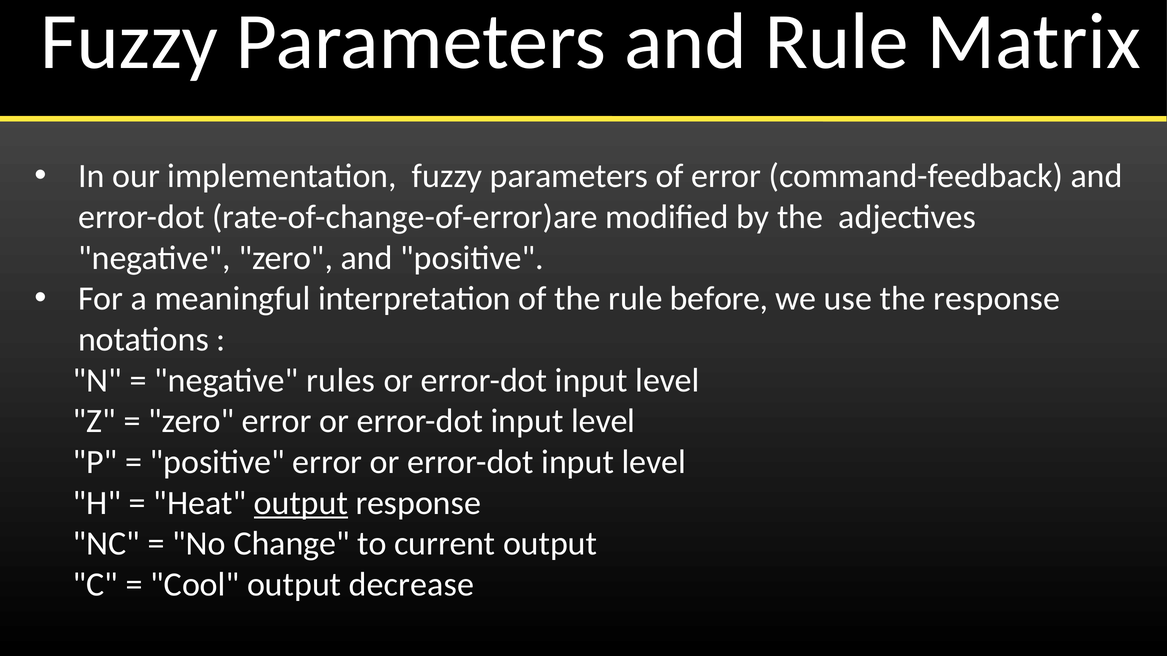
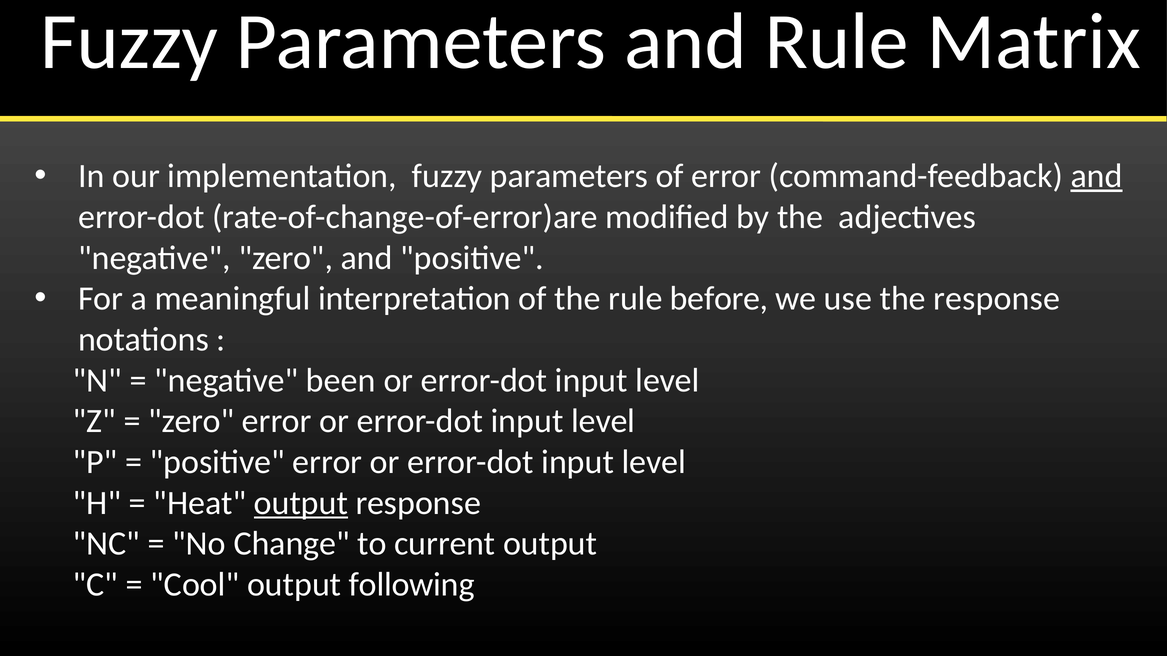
and at (1097, 176) underline: none -> present
rules: rules -> been
decrease: decrease -> following
